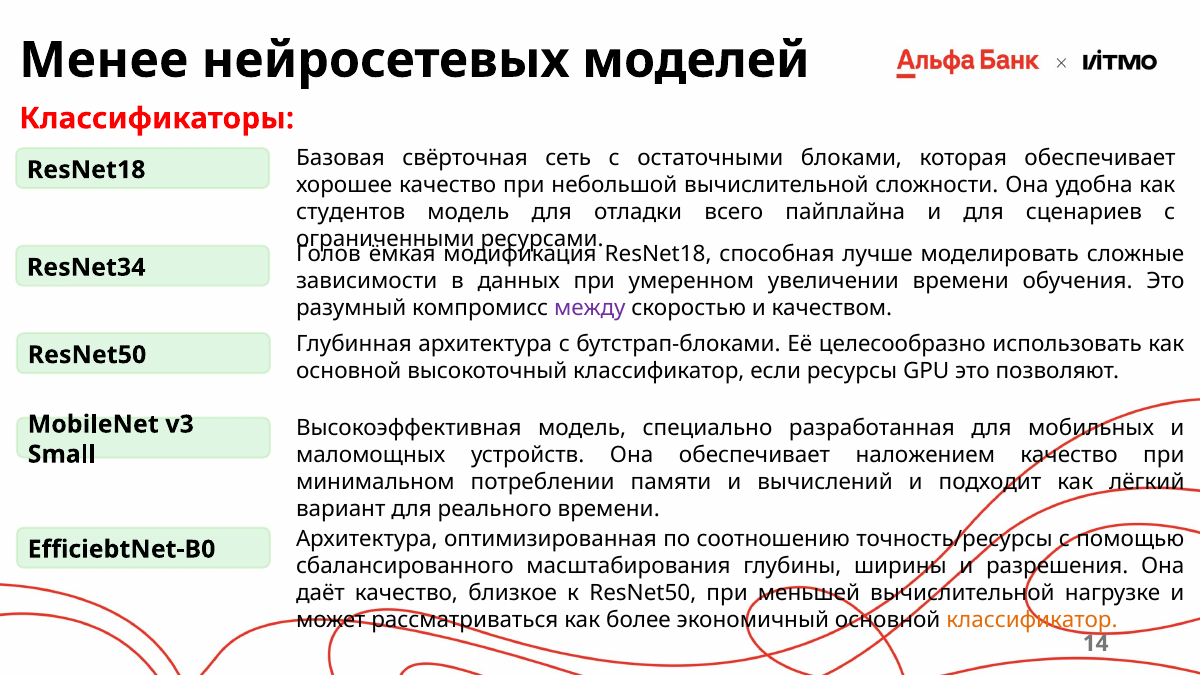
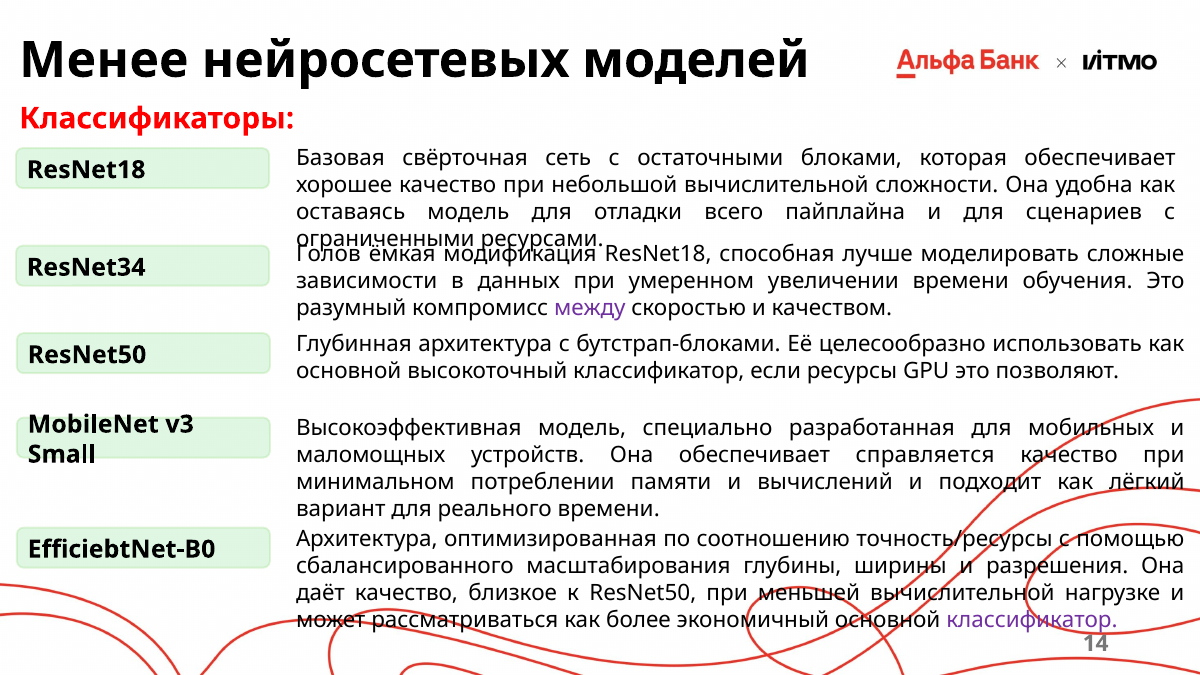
студентов: студентов -> оставаясь
наложением: наложением -> справляется
классификатор at (1032, 620) colour: orange -> purple
